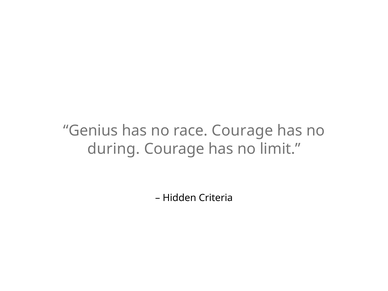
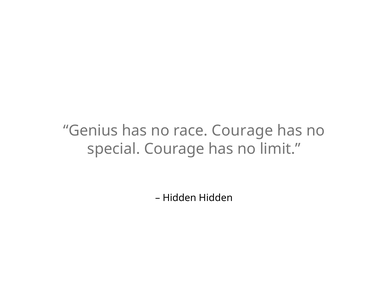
during: during -> special
Hidden Criteria: Criteria -> Hidden
